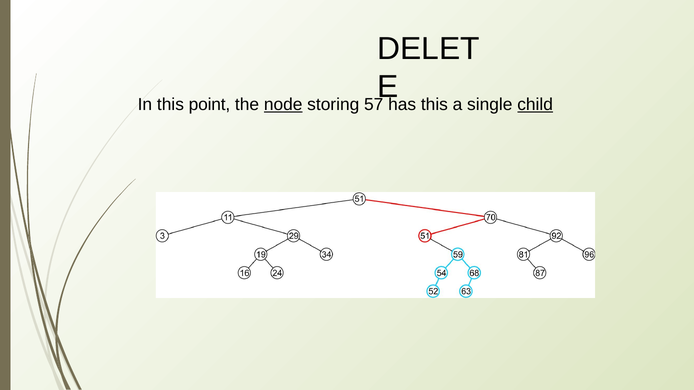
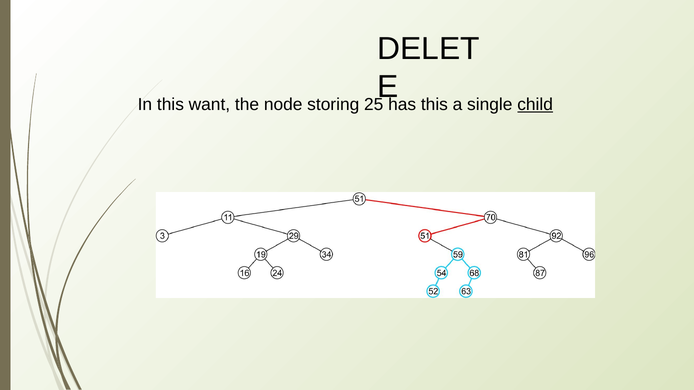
point: point -> want
node underline: present -> none
57: 57 -> 25
